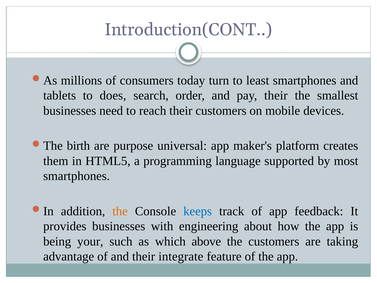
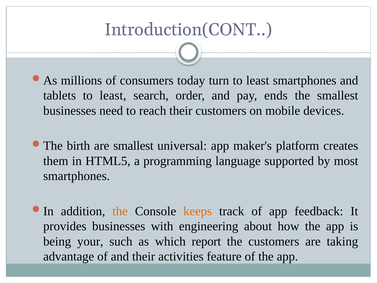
tablets to does: does -> least
pay their: their -> ends
are purpose: purpose -> smallest
keeps colour: blue -> orange
above: above -> report
integrate: integrate -> activities
